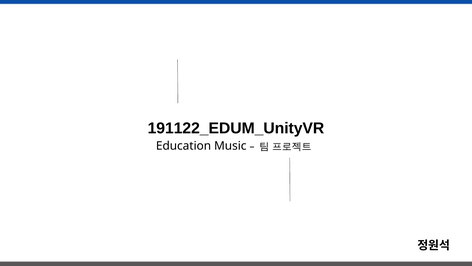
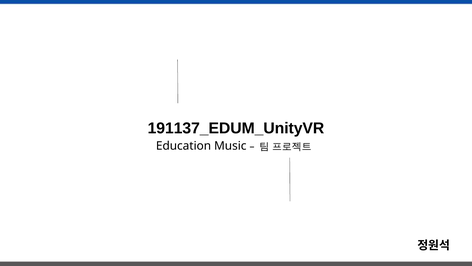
191122_EDUM_UnityVR: 191122_EDUM_UnityVR -> 191137_EDUM_UnityVR
